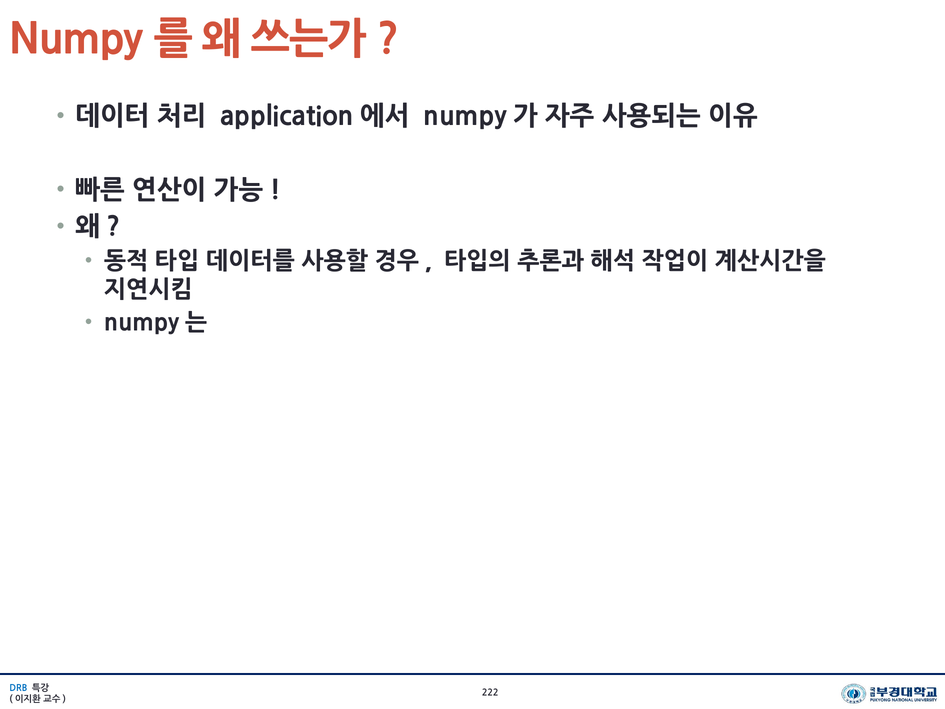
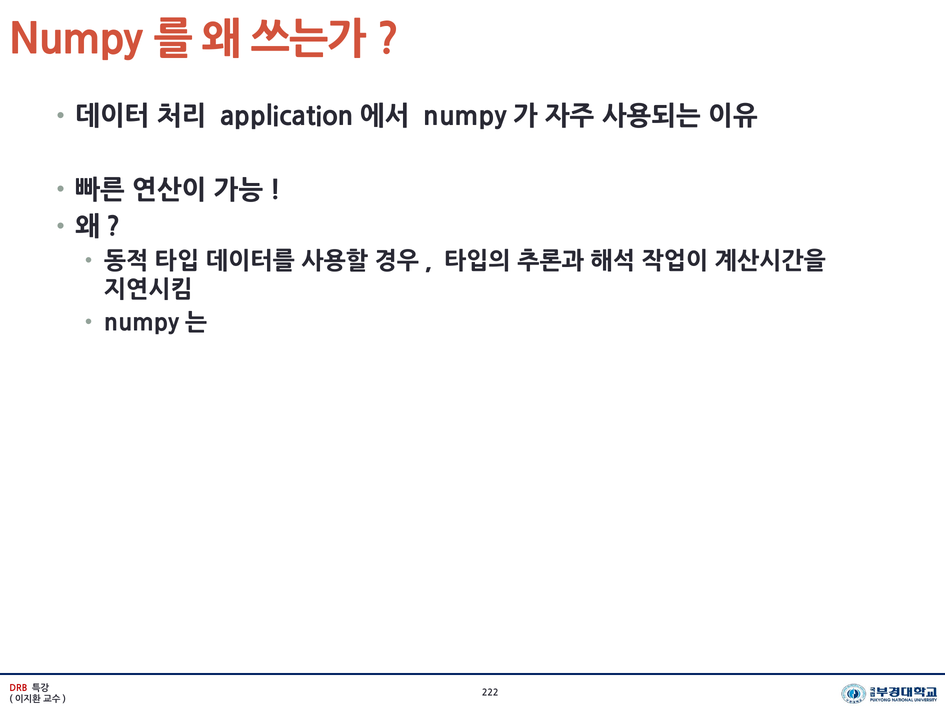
DRB colour: blue -> red
